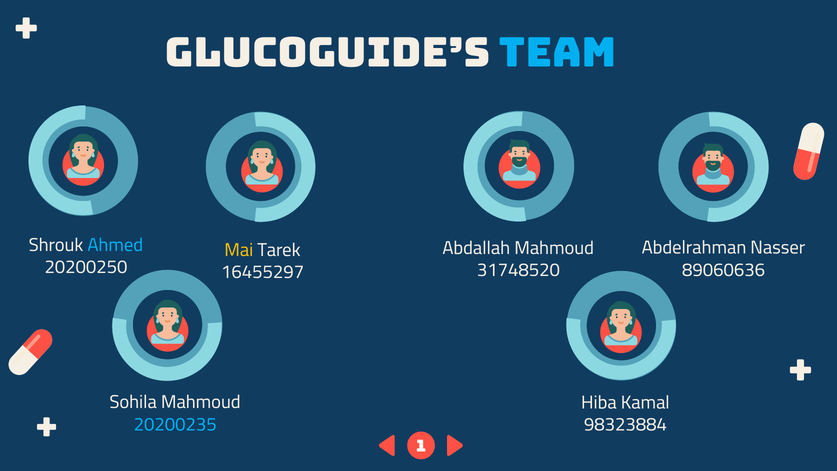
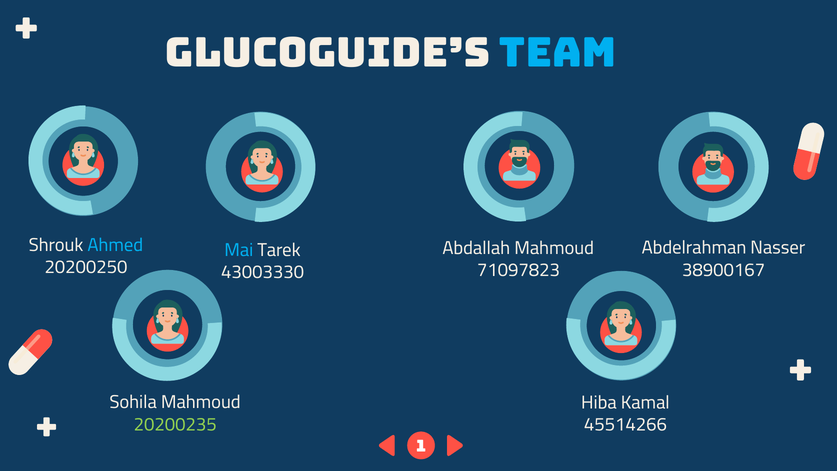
Mai colour: yellow -> light blue
89060636: 89060636 -> 38900167
31748520: 31748520 -> 71097823
16455297: 16455297 -> 43003330
20200235 colour: light blue -> light green
98323884: 98323884 -> 45514266
